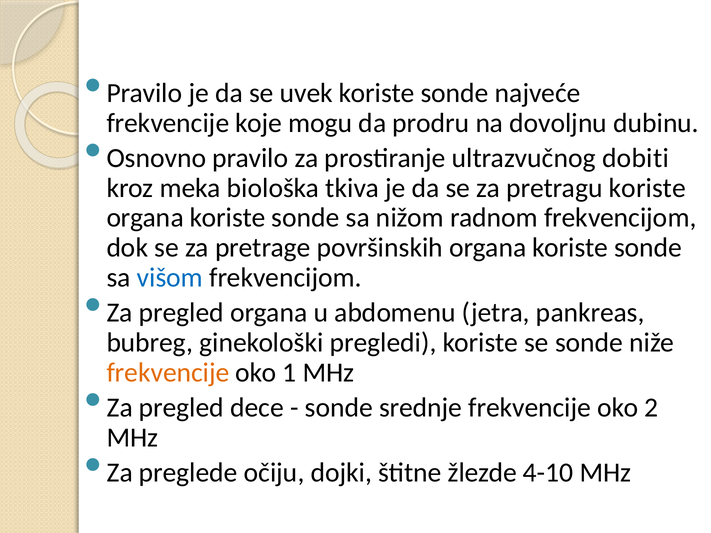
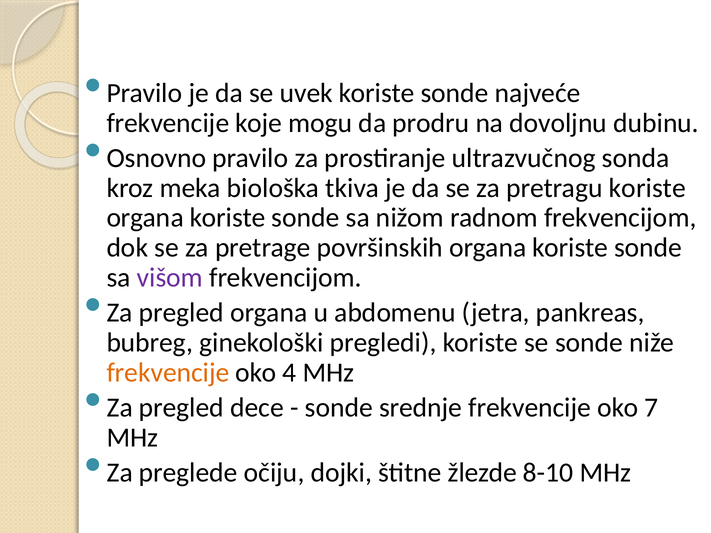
dobiti: dobiti -> sonda
višom colour: blue -> purple
1: 1 -> 4
2: 2 -> 7
4-10: 4-10 -> 8-10
